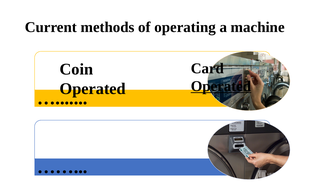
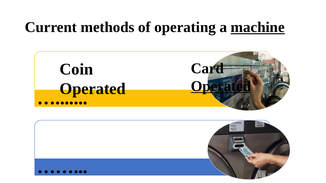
machine underline: none -> present
